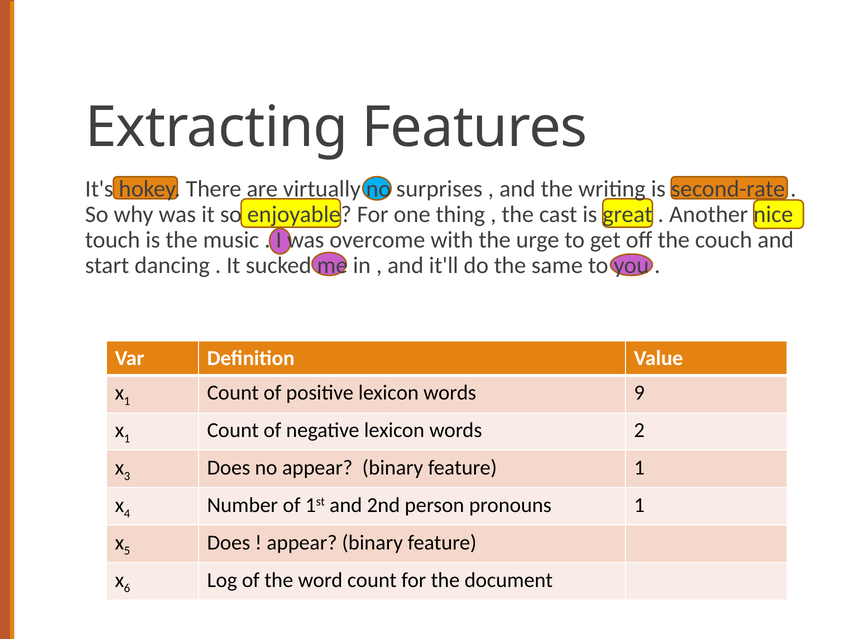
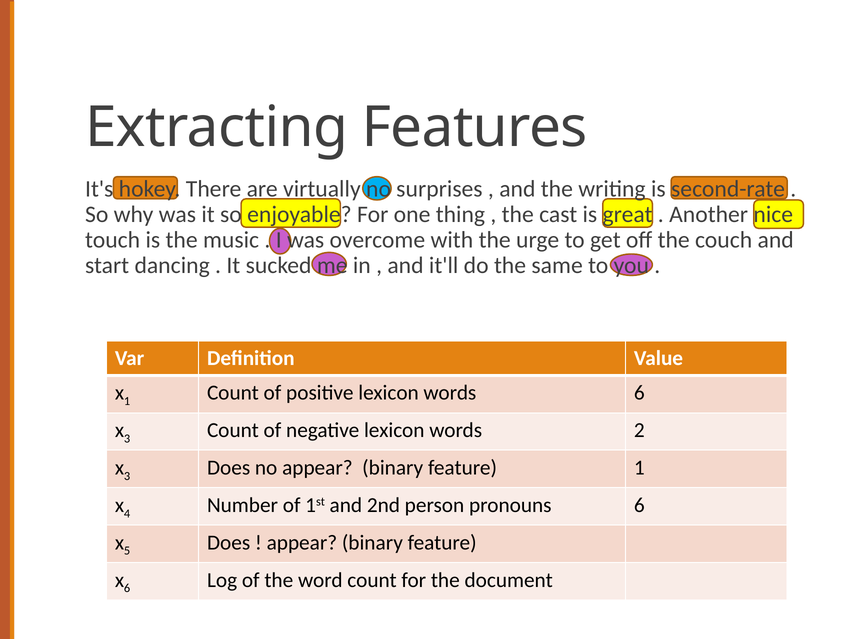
words 9: 9 -> 6
1 at (127, 438): 1 -> 3
pronouns 1: 1 -> 6
